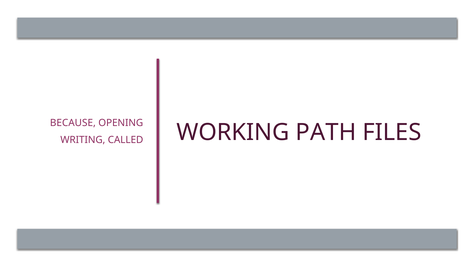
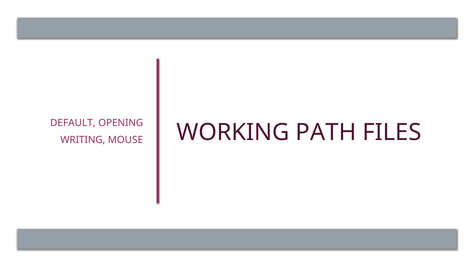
BECAUSE: BECAUSE -> DEFAULT
CALLED: CALLED -> MOUSE
